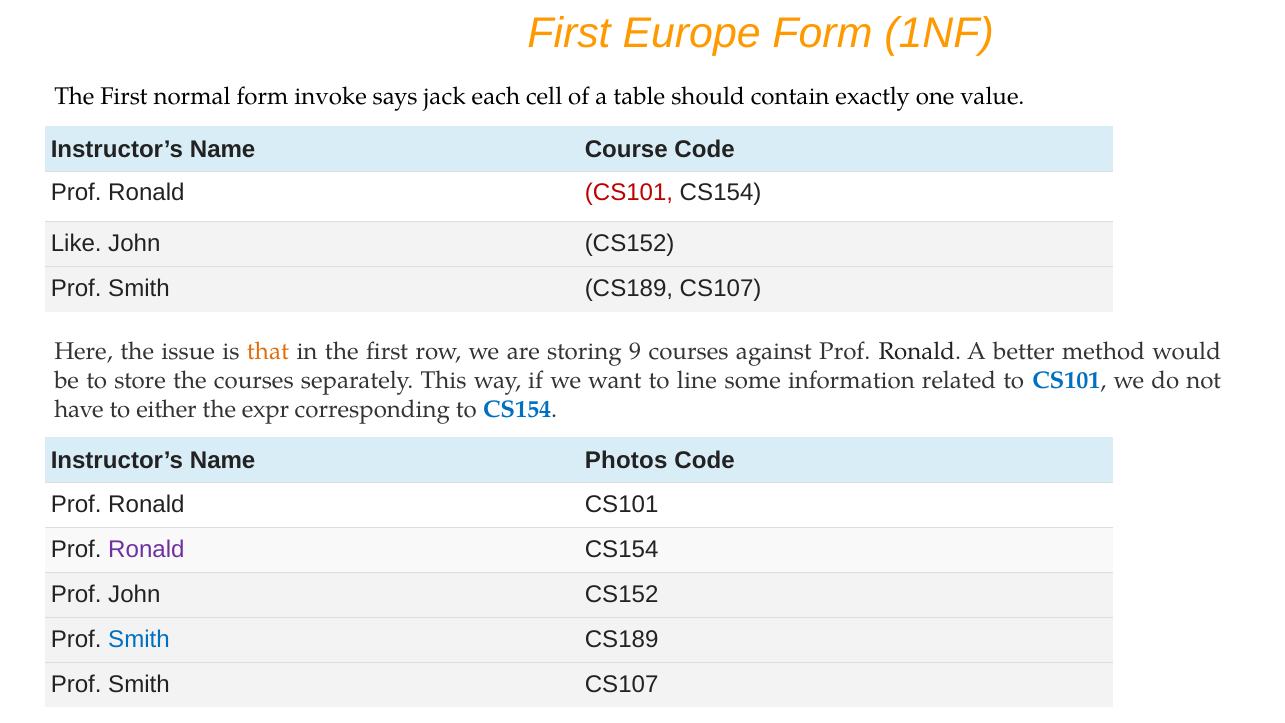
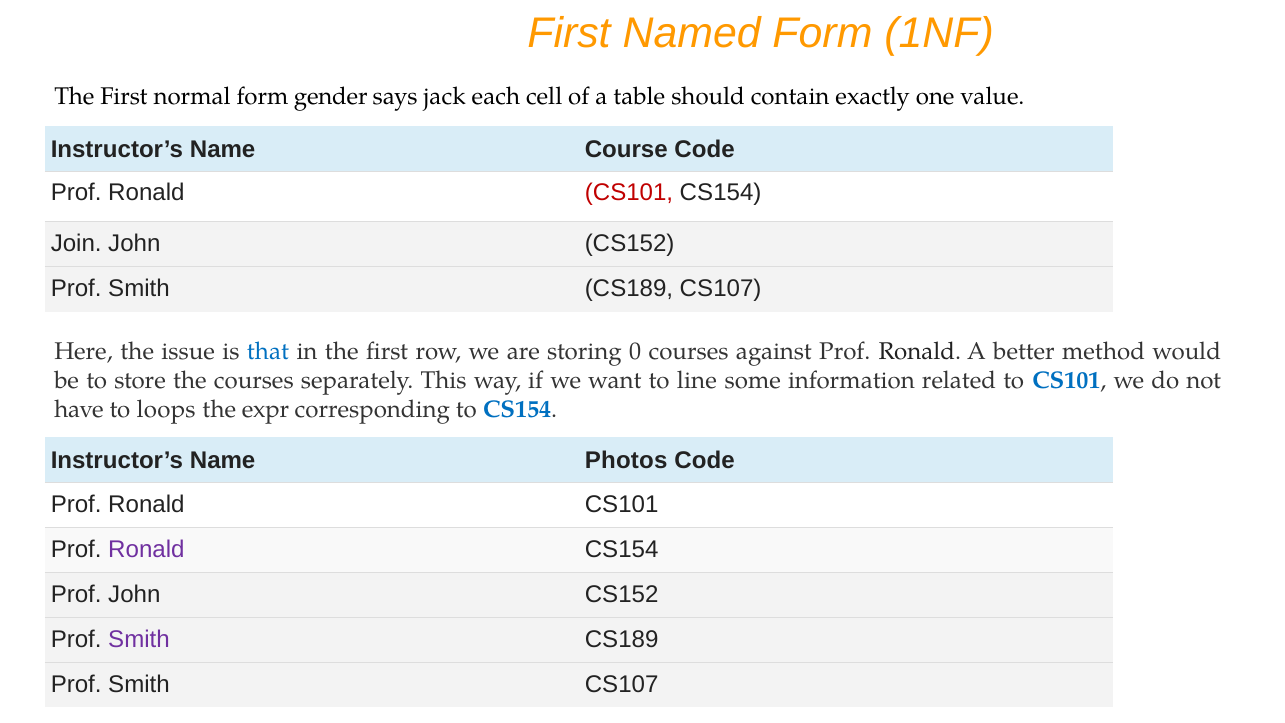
Europe: Europe -> Named
invoke: invoke -> gender
Like: Like -> Join
that colour: orange -> blue
9: 9 -> 0
either: either -> loops
Smith at (139, 639) colour: blue -> purple
